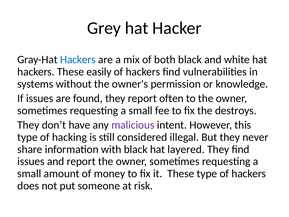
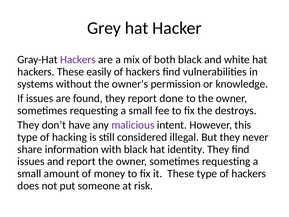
Hackers at (78, 60) colour: blue -> purple
often: often -> done
layered: layered -> identity
